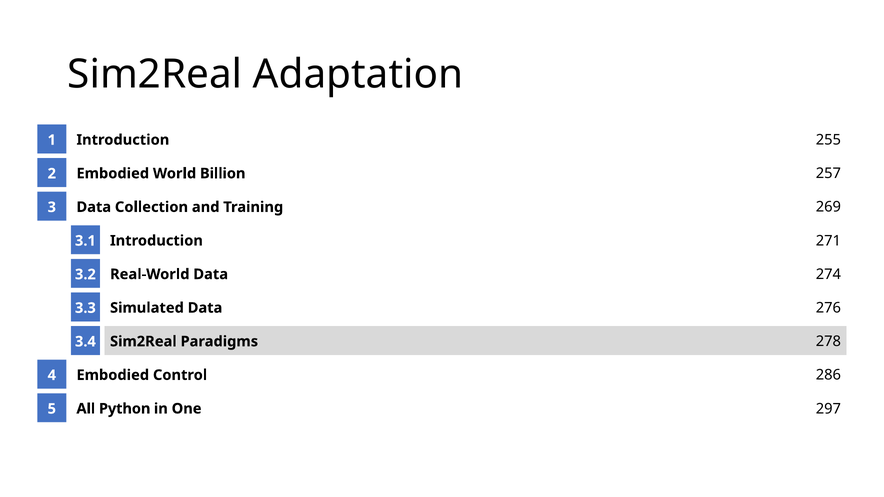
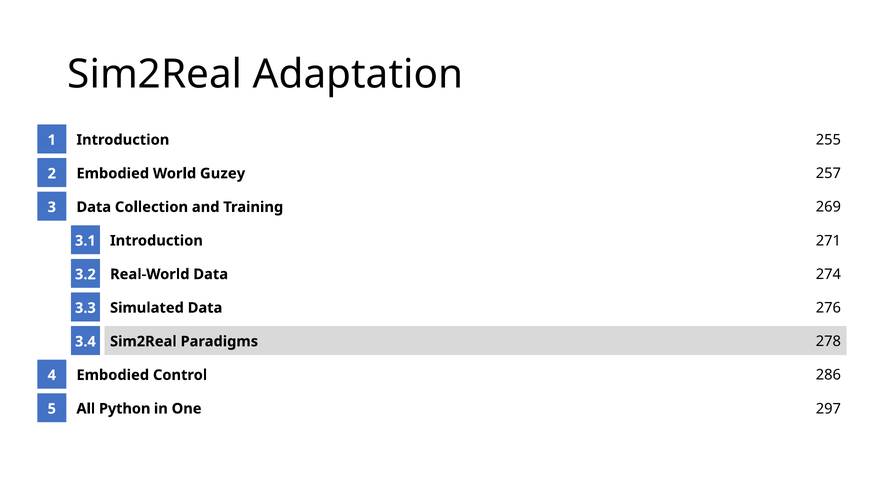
Billion: Billion -> Guzey
